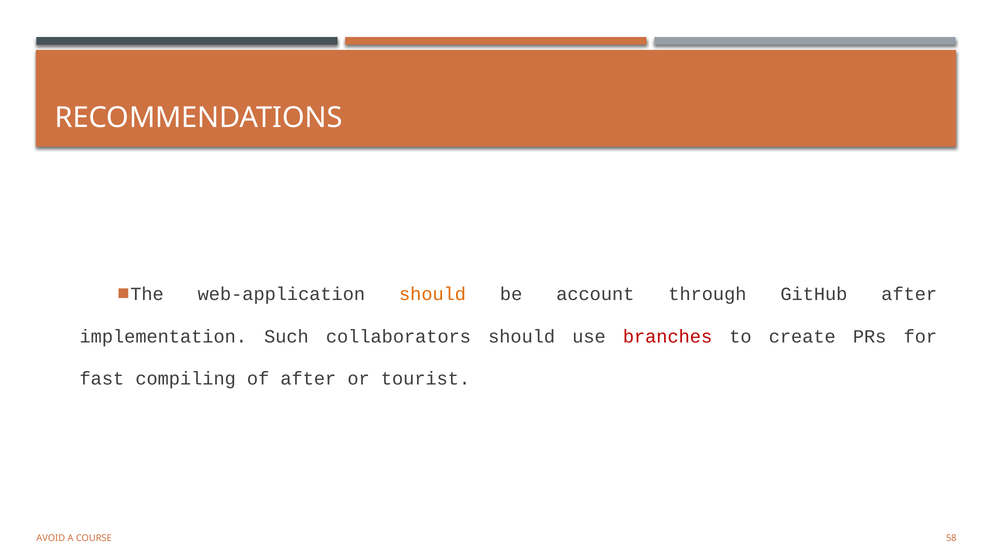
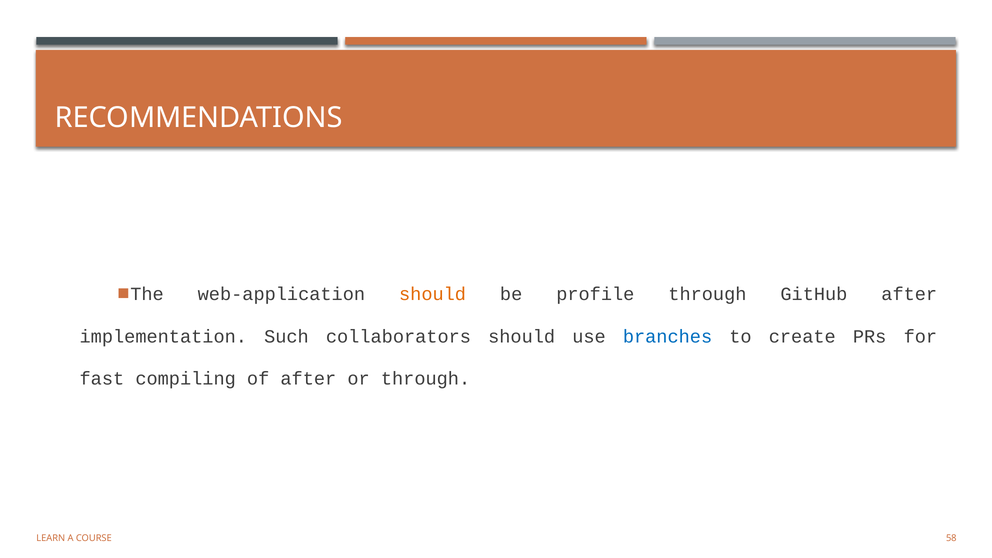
account: account -> profile
branches colour: red -> blue
or tourist: tourist -> through
AVOID: AVOID -> LEARN
